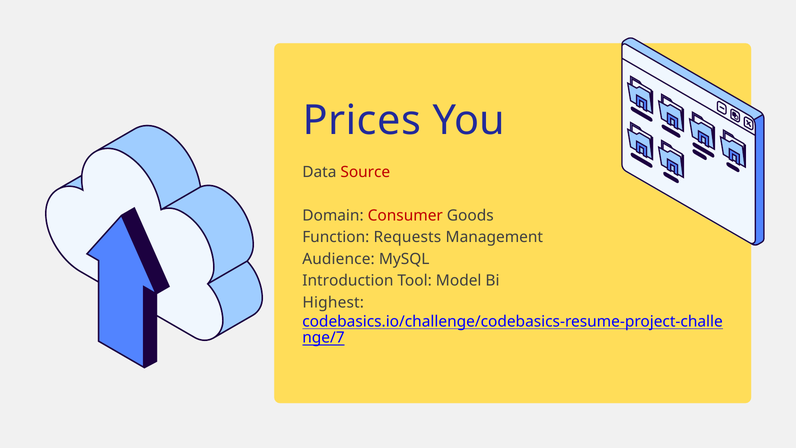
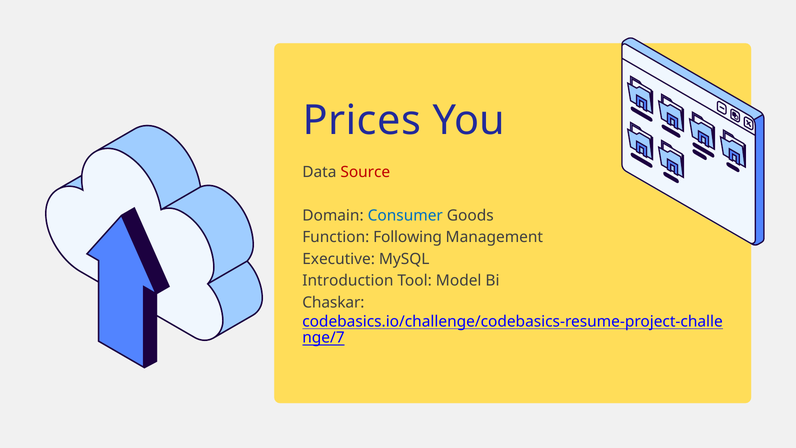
Consumer colour: red -> blue
Requests: Requests -> Following
Audience: Audience -> Executive
Highest: Highest -> Chaskar
